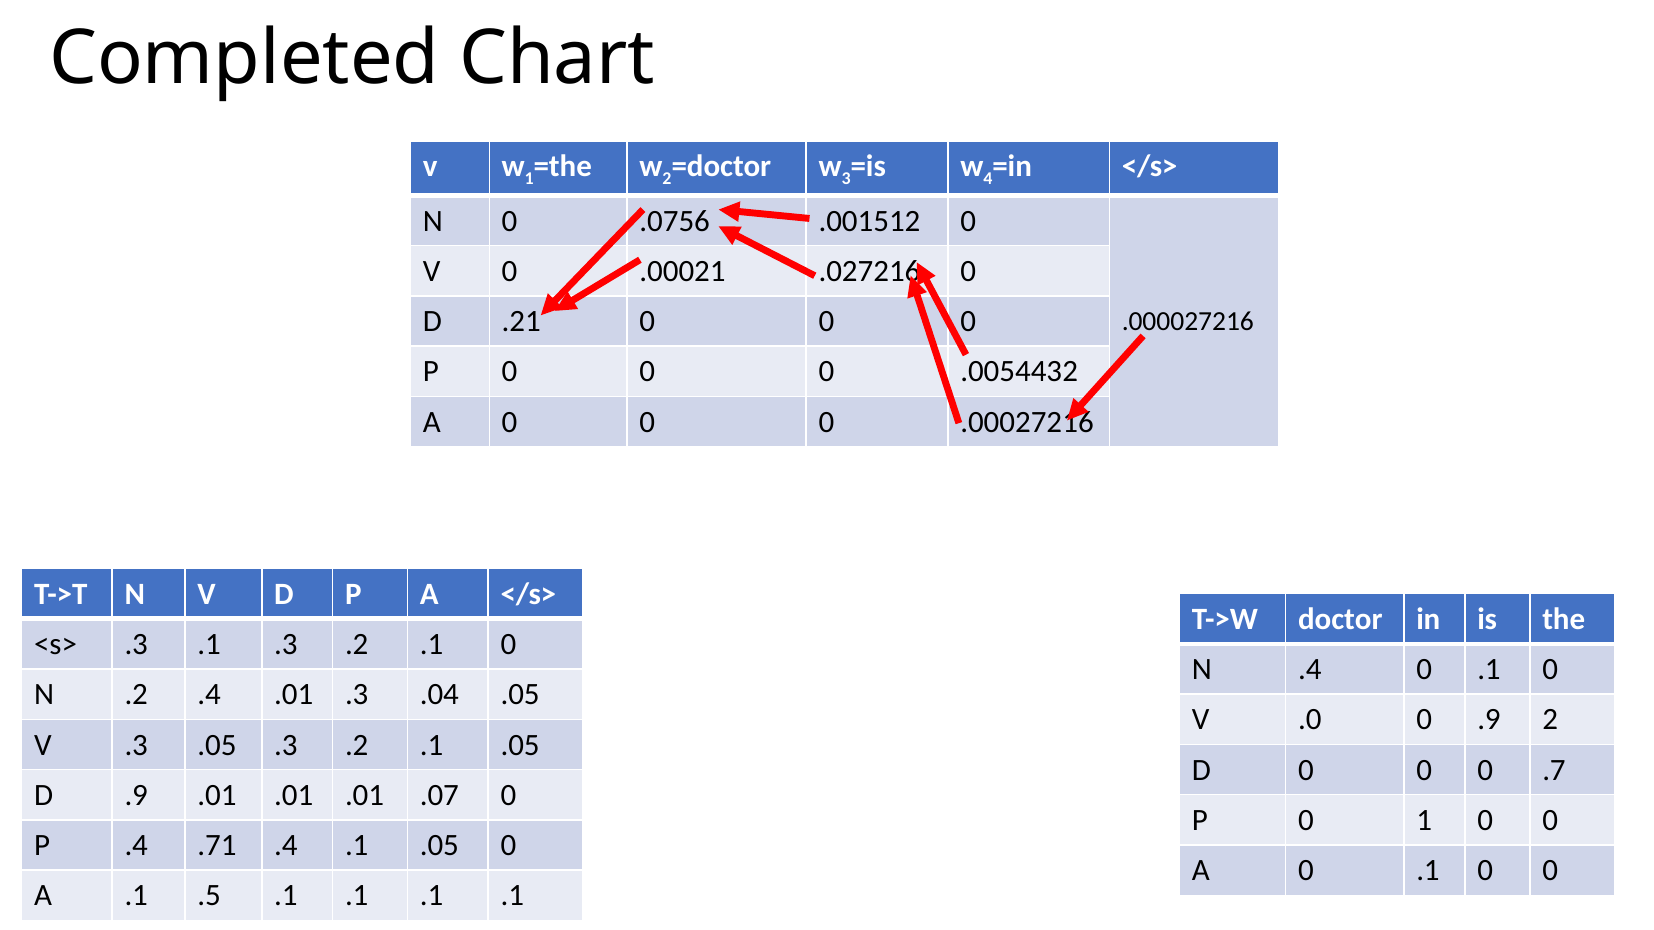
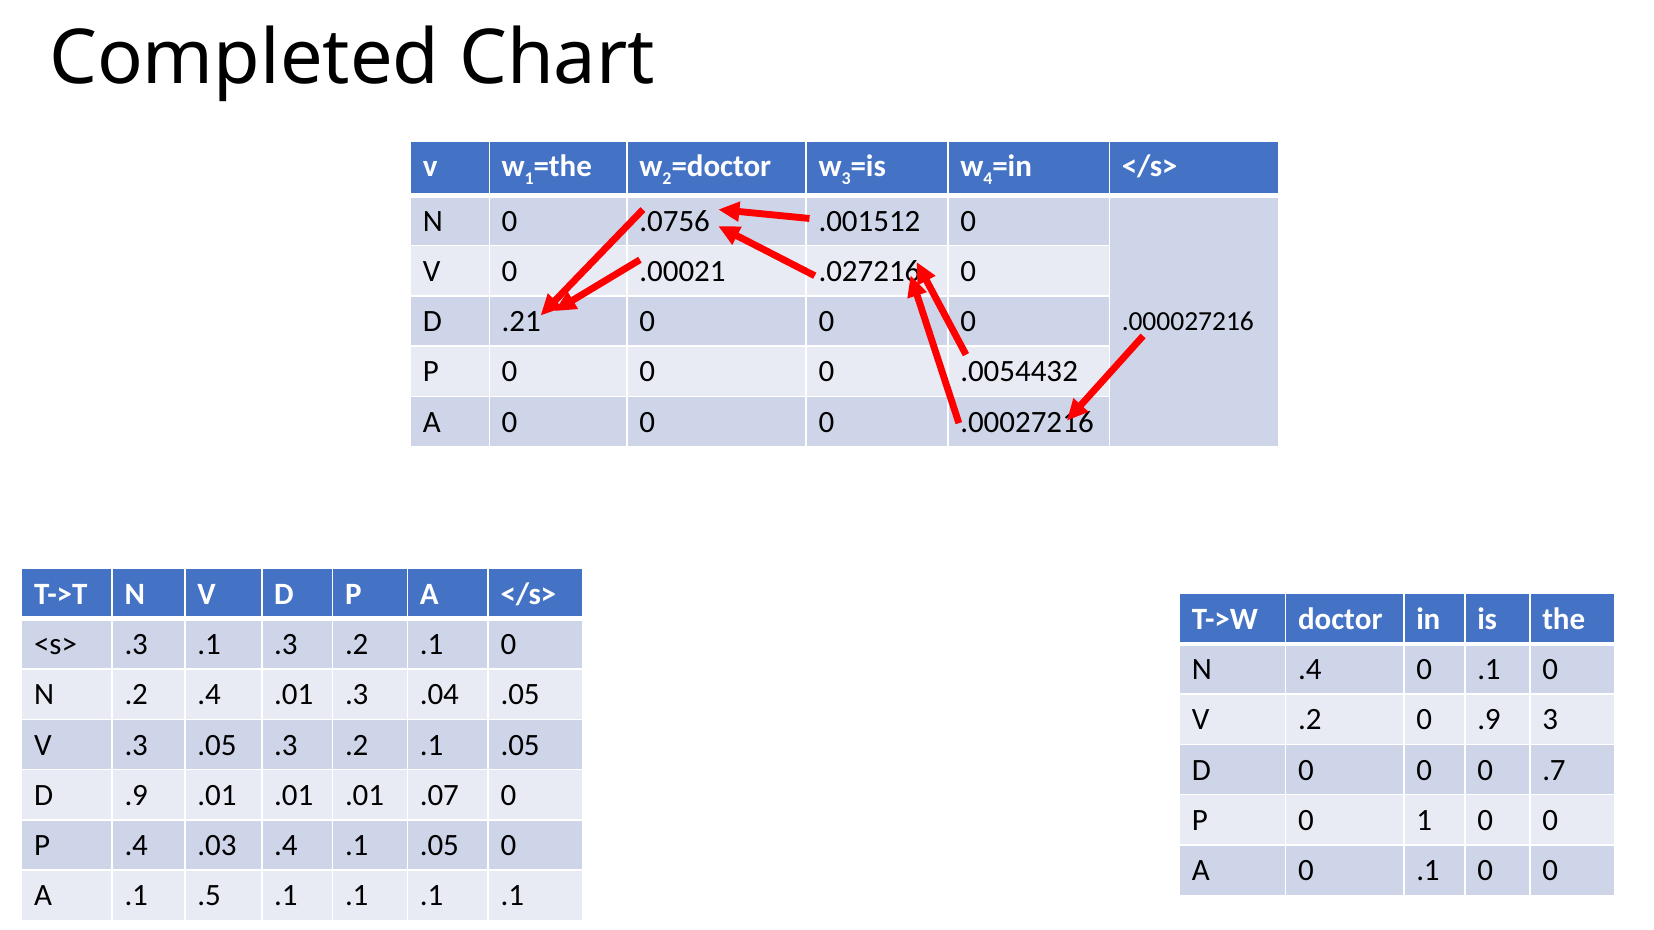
V .0: .0 -> .2
.9 2: 2 -> 3
.71: .71 -> .03
